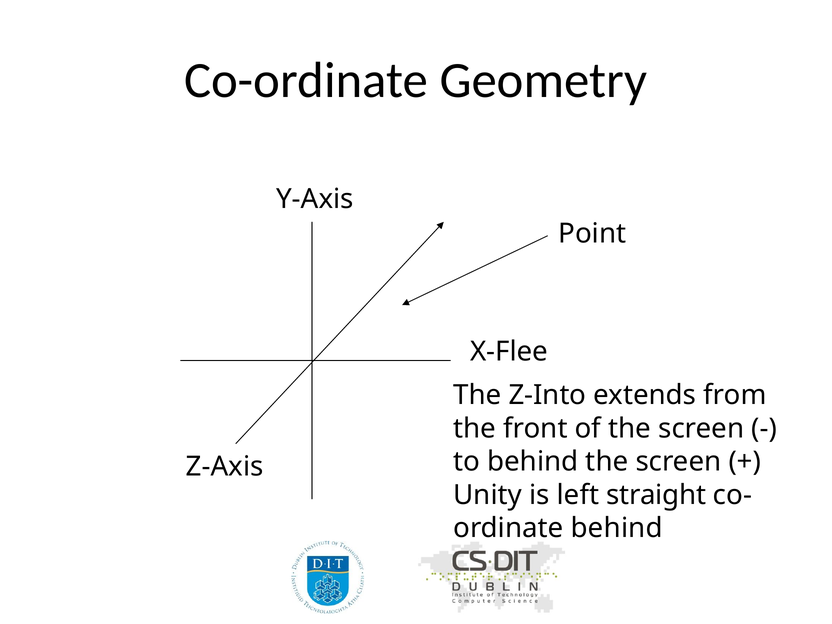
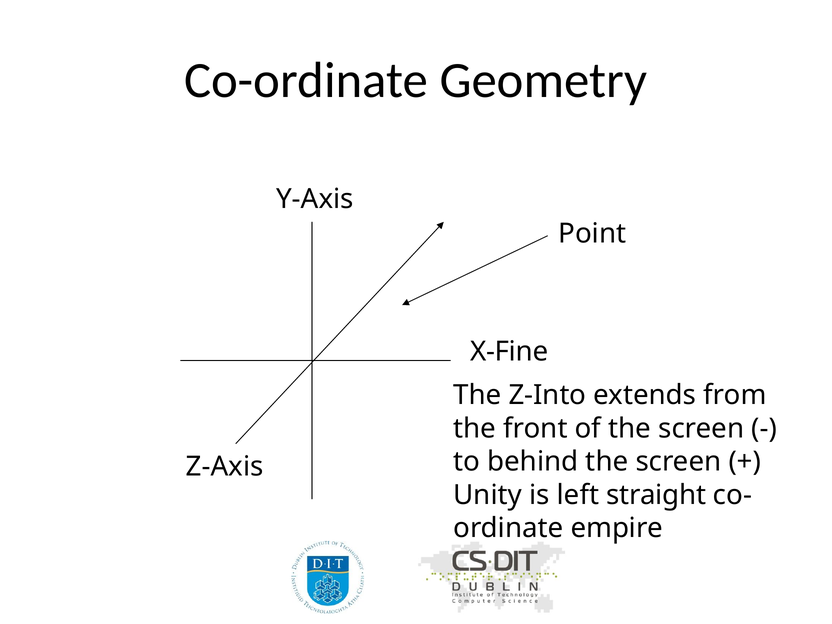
X-Flee: X-Flee -> X-Fine
behind at (617, 528): behind -> empire
